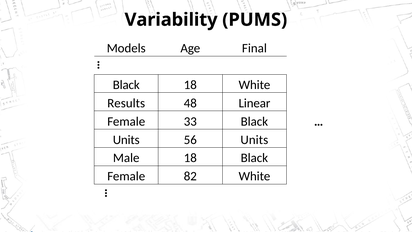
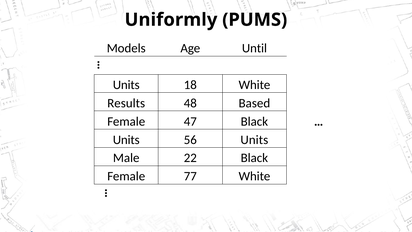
Variability: Variability -> Uniformly
Final: Final -> Until
Black at (126, 85): Black -> Units
Linear: Linear -> Based
33: 33 -> 47
Male 18: 18 -> 22
82: 82 -> 77
